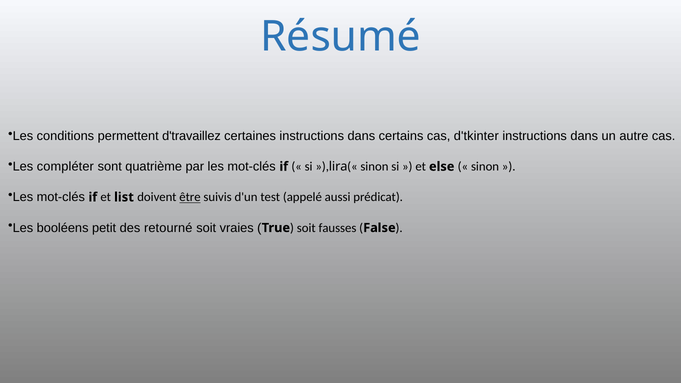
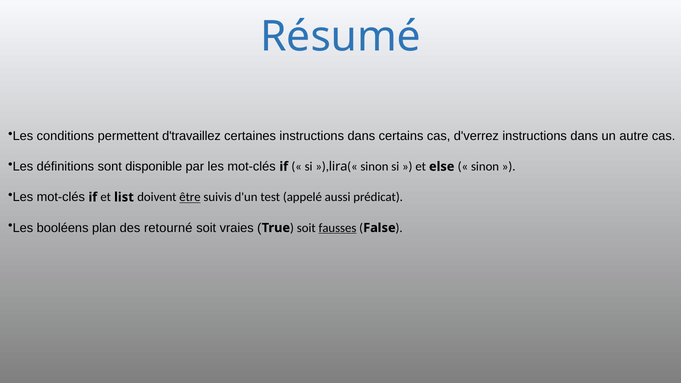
d'tkinter: d'tkinter -> d'verrez
compléter: compléter -> définitions
quatrième: quatrième -> disponible
petit: petit -> plan
fausses underline: none -> present
